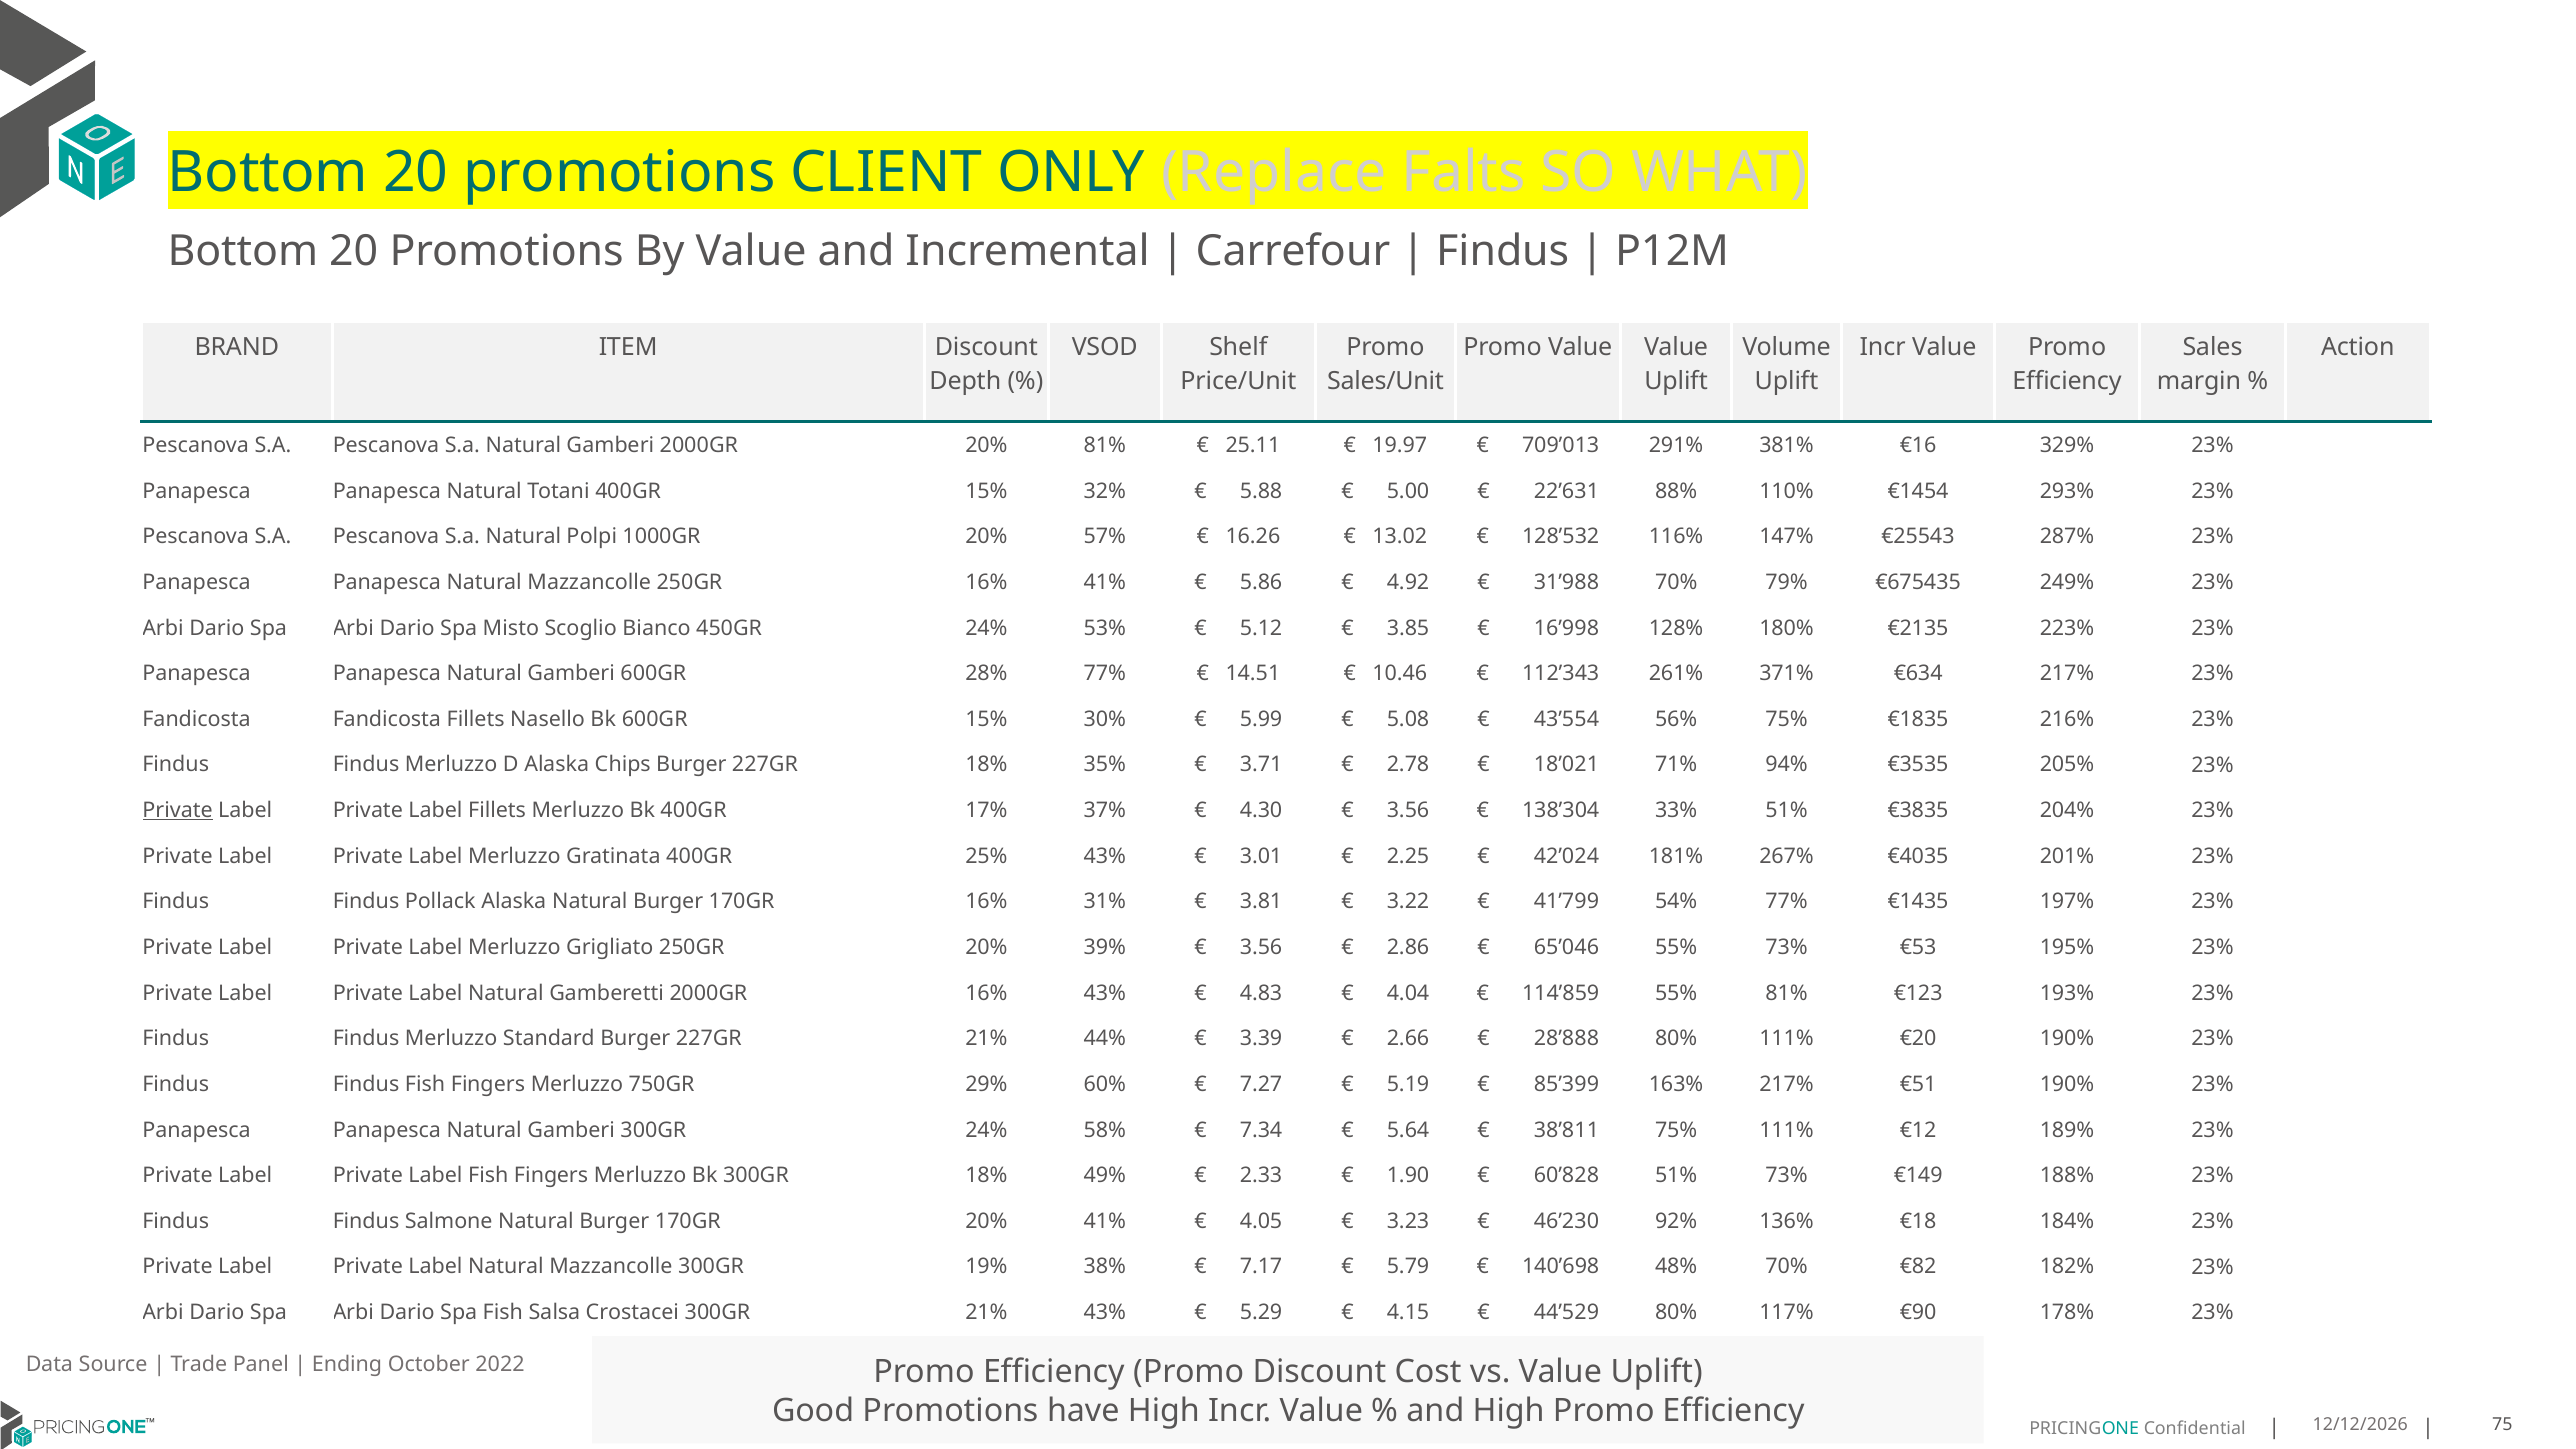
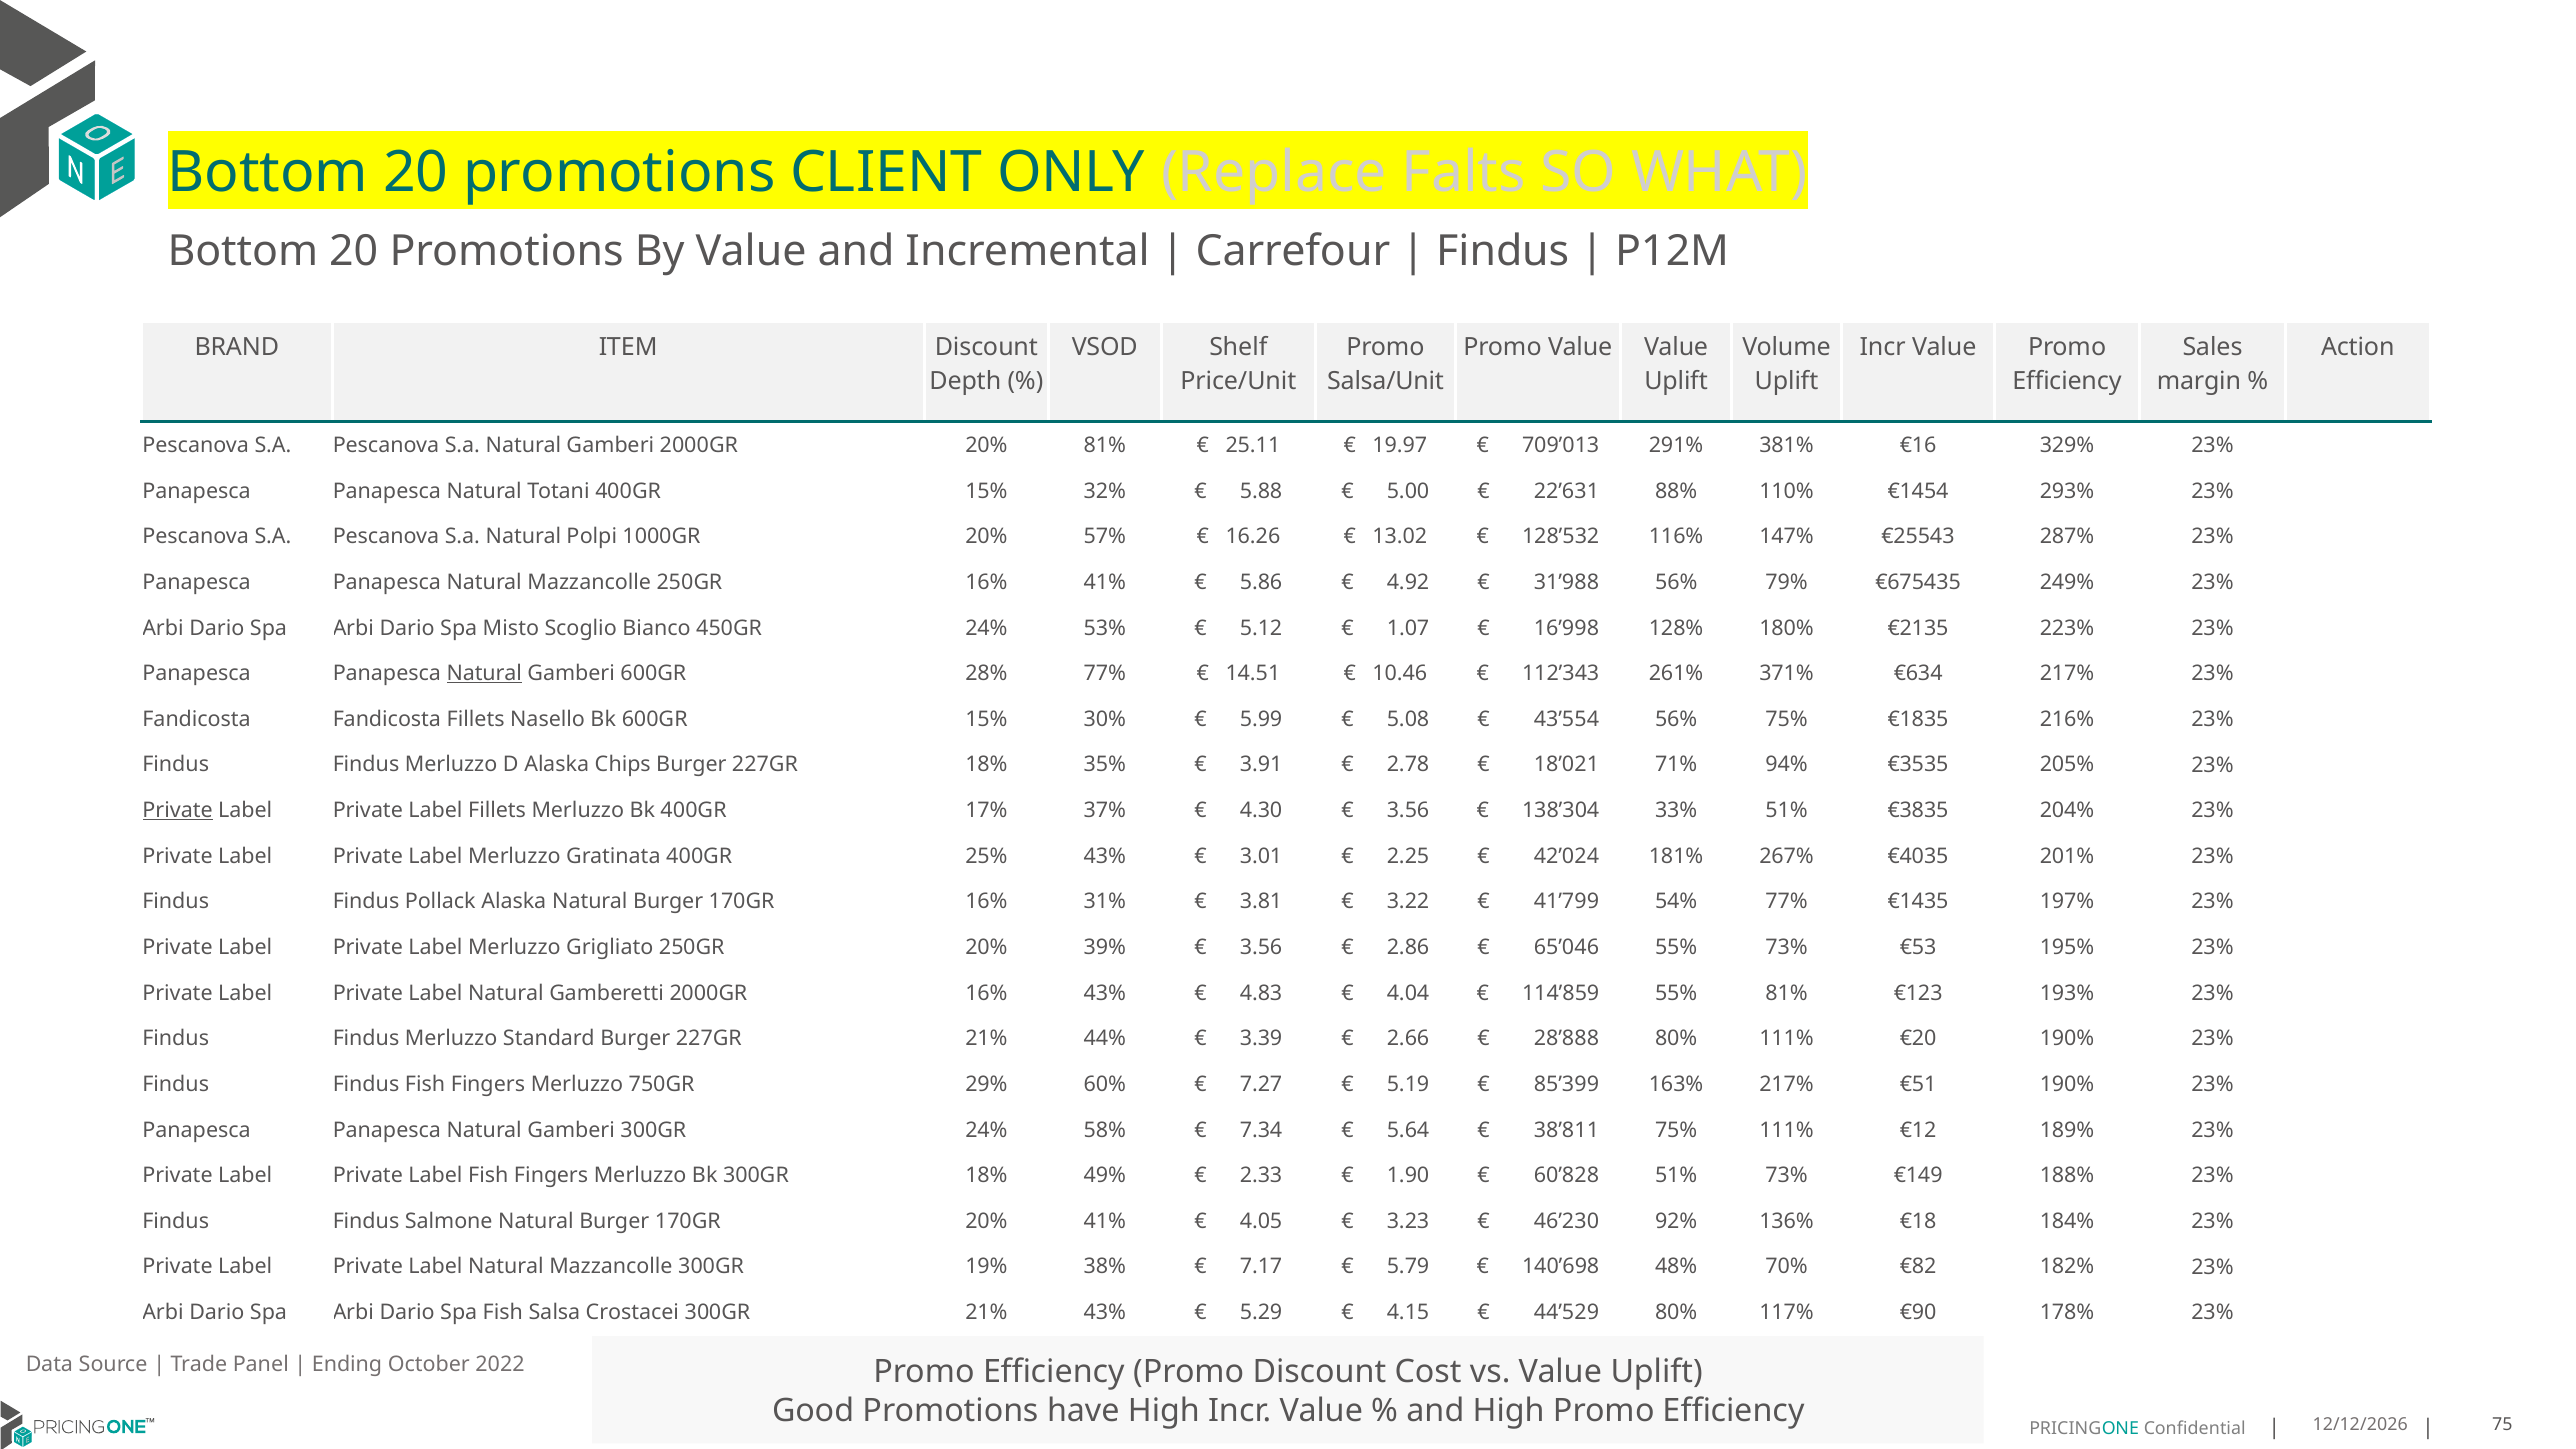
Sales/Unit: Sales/Unit -> Salsa/Unit
31’988 70%: 70% -> 56%
3.85: 3.85 -> 1.07
Natural at (484, 674) underline: none -> present
3.71: 3.71 -> 3.91
